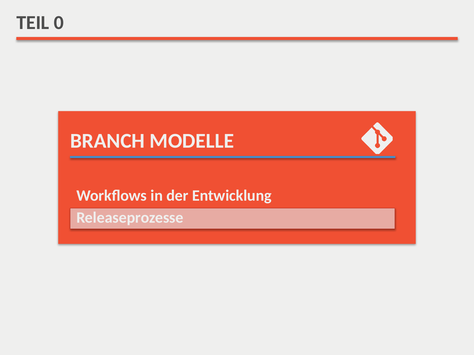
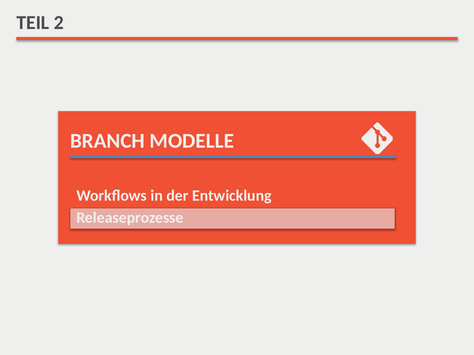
0: 0 -> 2
